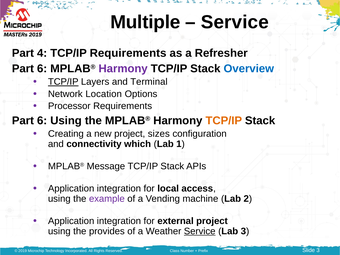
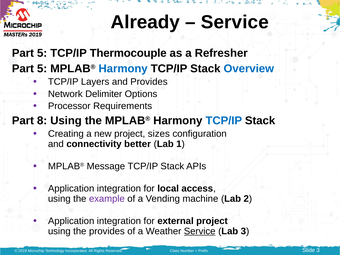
Multiple: Multiple -> Already
4 at (42, 53): 4 -> 5
TCP/IP Requirements: Requirements -> Thermocouple
6 at (42, 69): 6 -> 5
Harmony at (123, 69) colour: purple -> blue
TCP/IP at (63, 82) underline: present -> none
and Terminal: Terminal -> Provides
Location: Location -> Delimiter
6 at (42, 121): 6 -> 8
TCP/IP at (224, 121) colour: orange -> blue
which: which -> better
